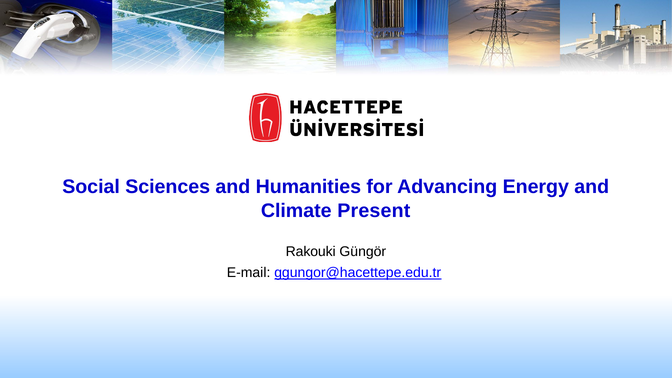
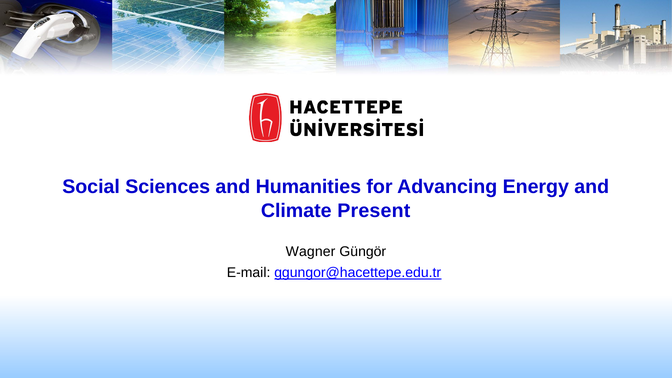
Rakouki: Rakouki -> Wagner
